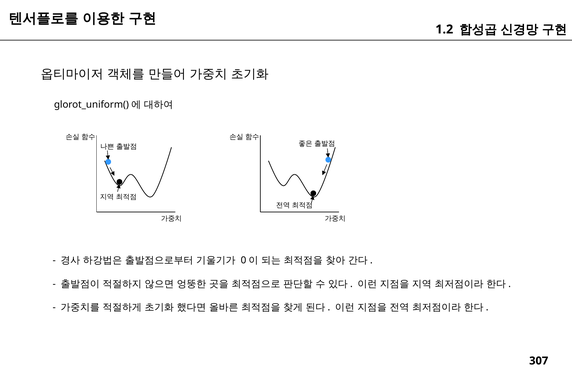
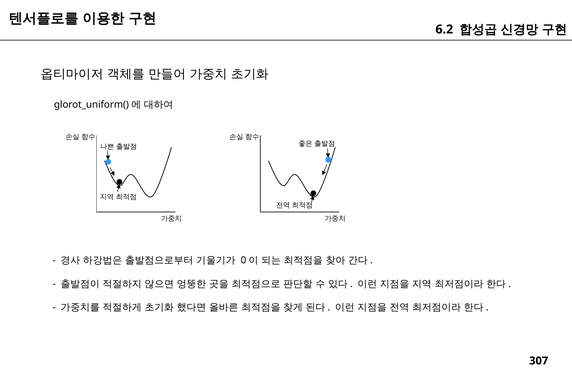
1.2: 1.2 -> 6.2
